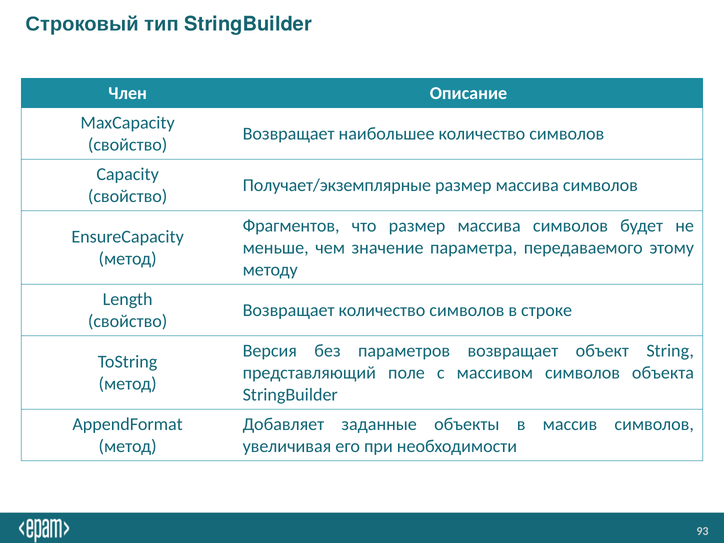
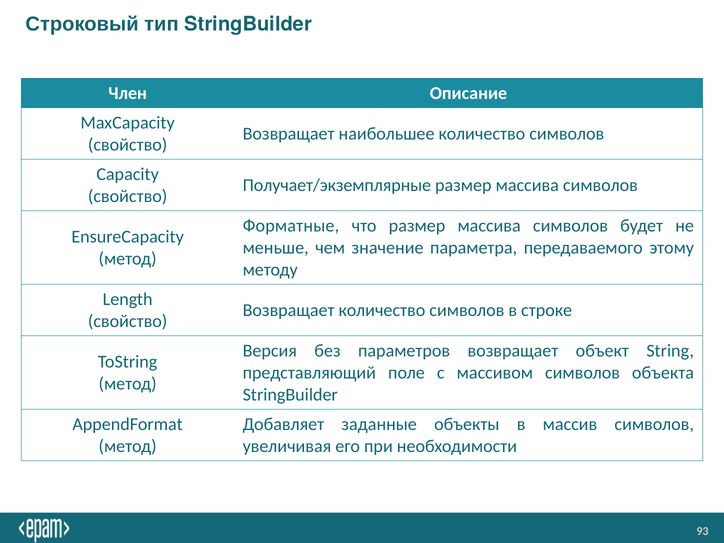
Фрагментов: Фрагментов -> Форматные
